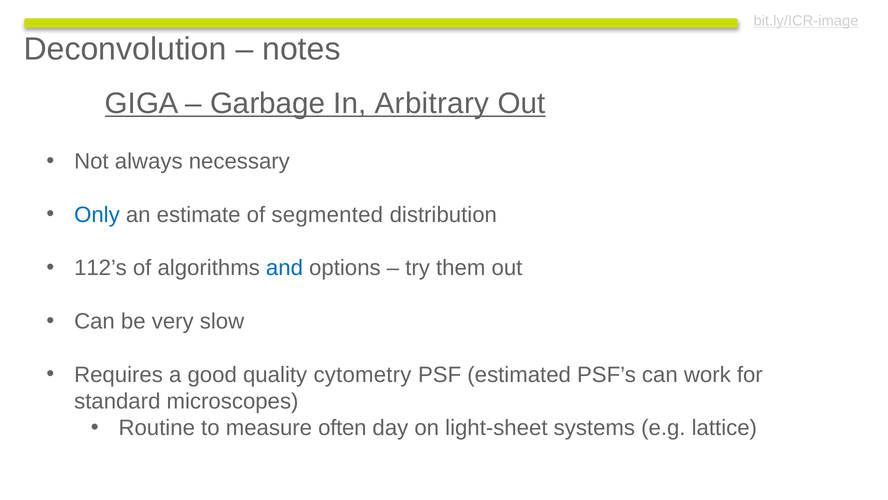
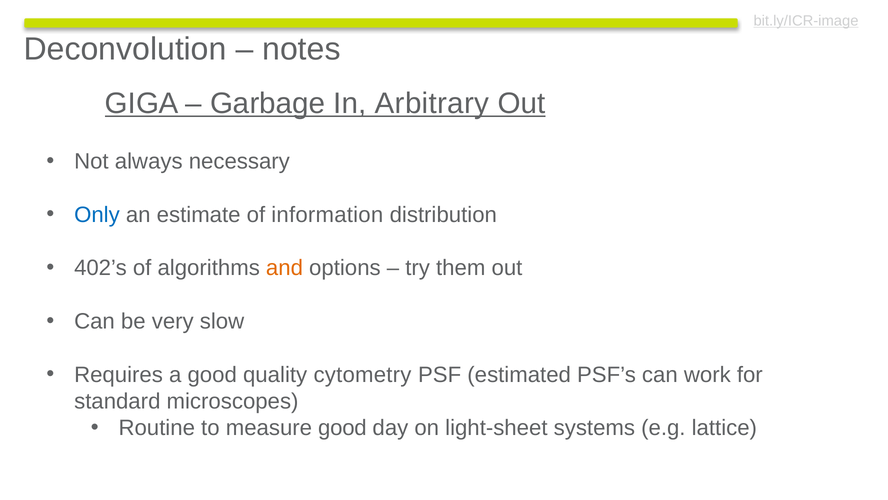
segmented: segmented -> information
112’s: 112’s -> 402’s
and colour: blue -> orange
measure often: often -> good
